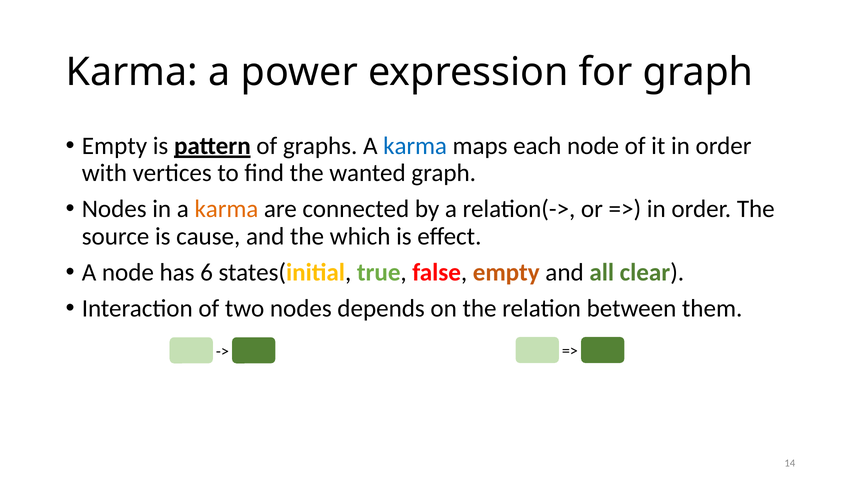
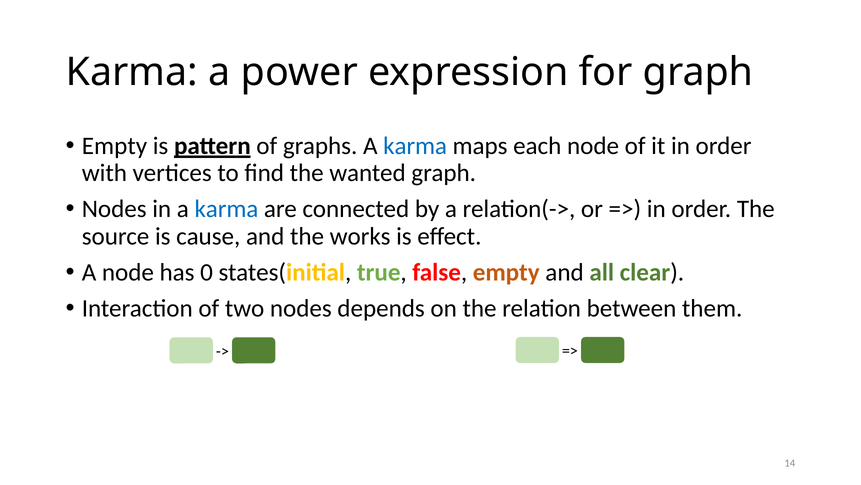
karma at (226, 209) colour: orange -> blue
which: which -> works
6: 6 -> 0
